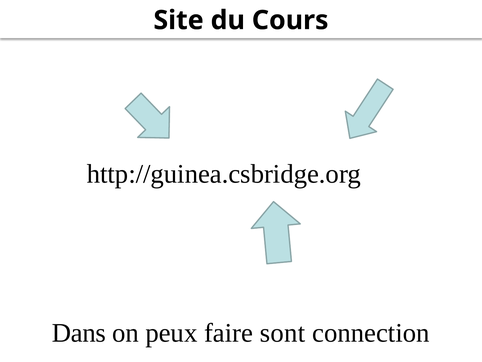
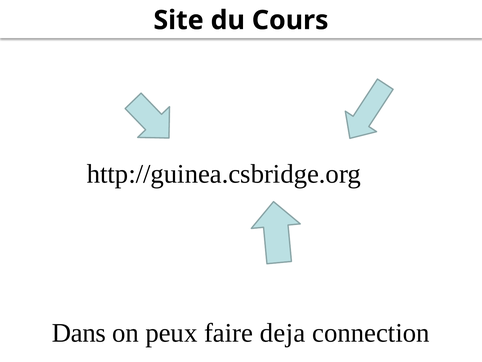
sont: sont -> deja
